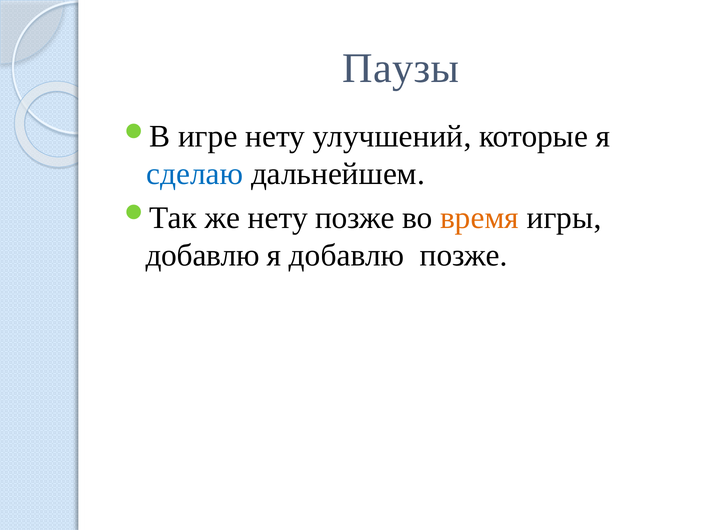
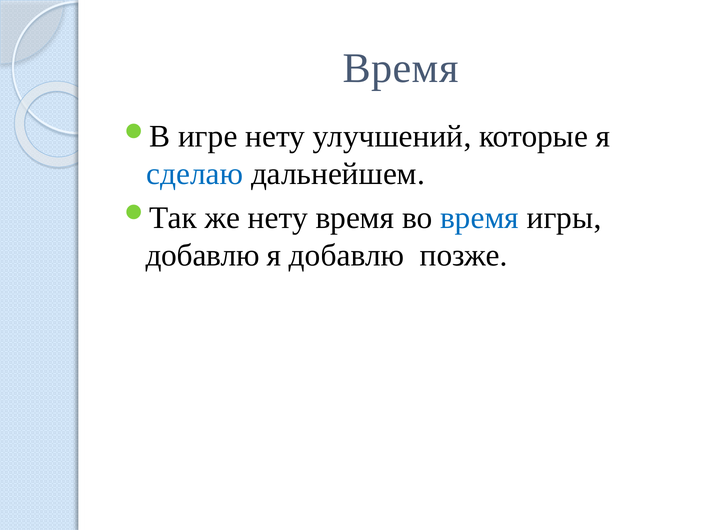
Паузы at (401, 68): Паузы -> Время
нету позже: позже -> время
время at (480, 218) colour: orange -> blue
